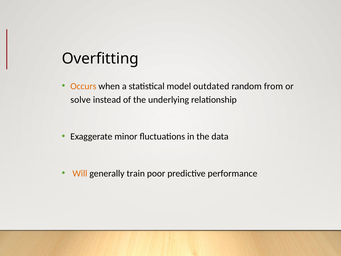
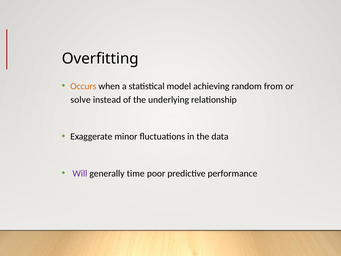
outdated: outdated -> achieving
Will colour: orange -> purple
train: train -> time
